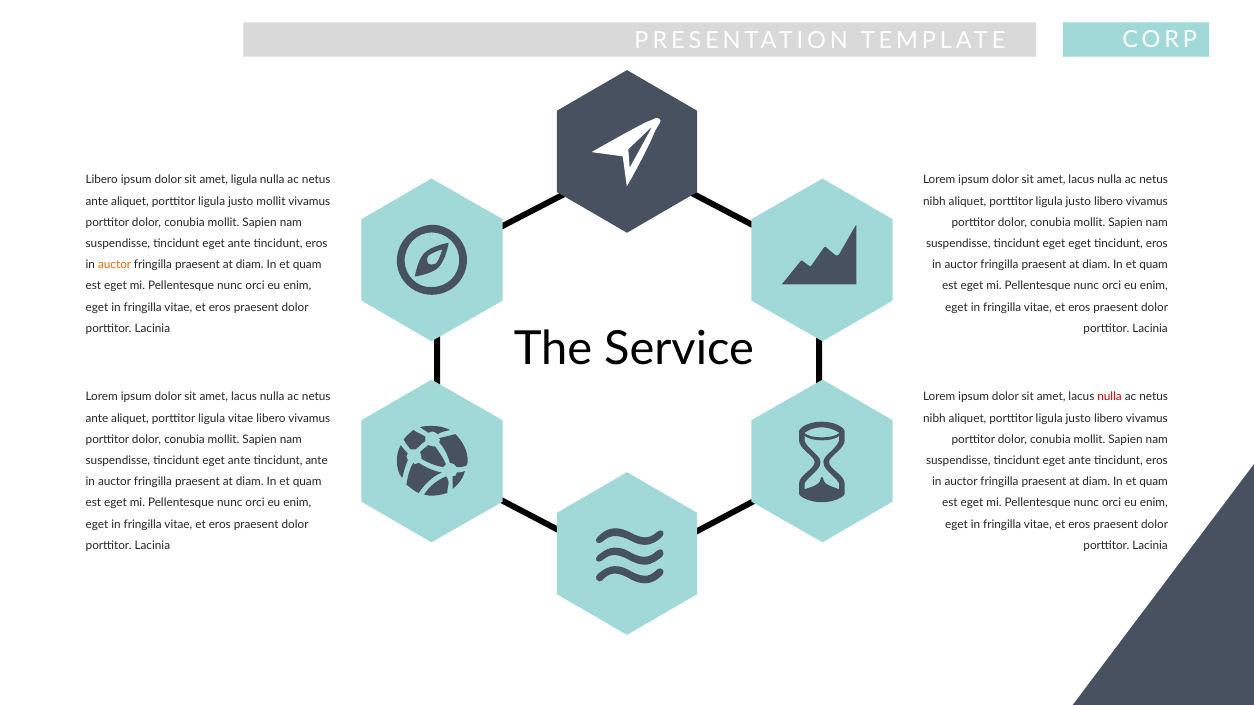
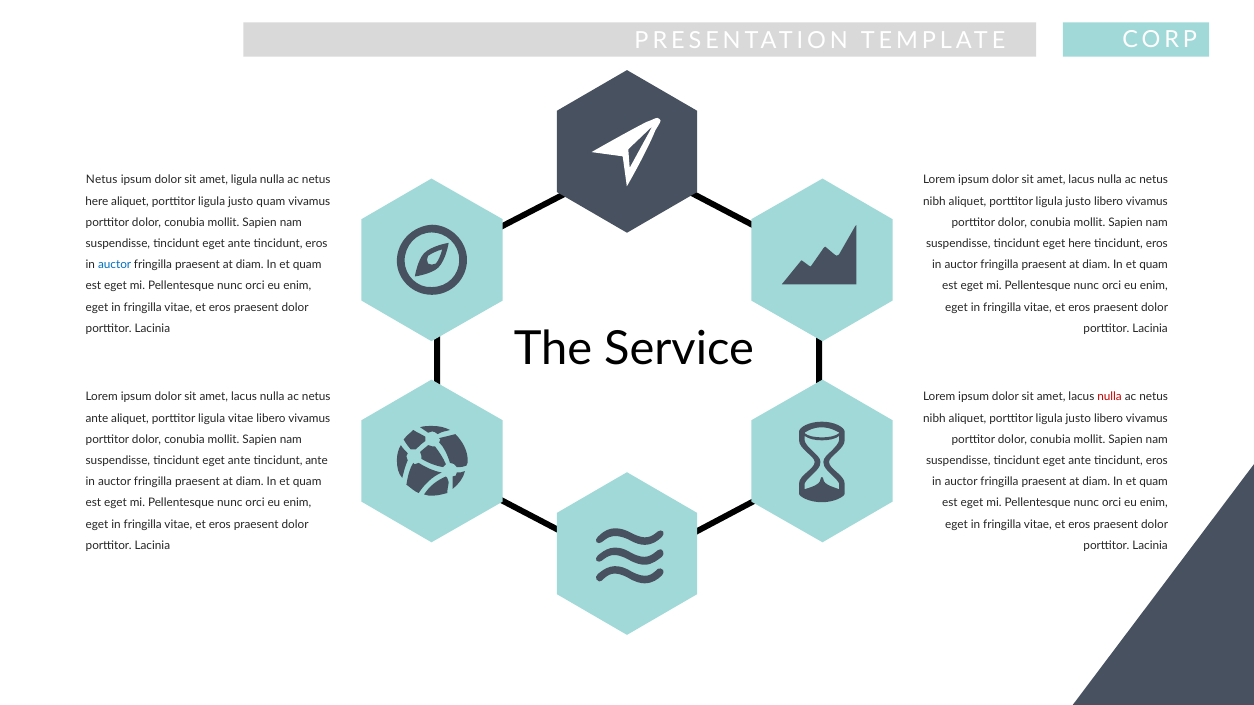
Libero at (102, 180): Libero -> Netus
ante at (97, 201): ante -> here
justo mollit: mollit -> quam
eget eget: eget -> here
auctor at (115, 265) colour: orange -> blue
